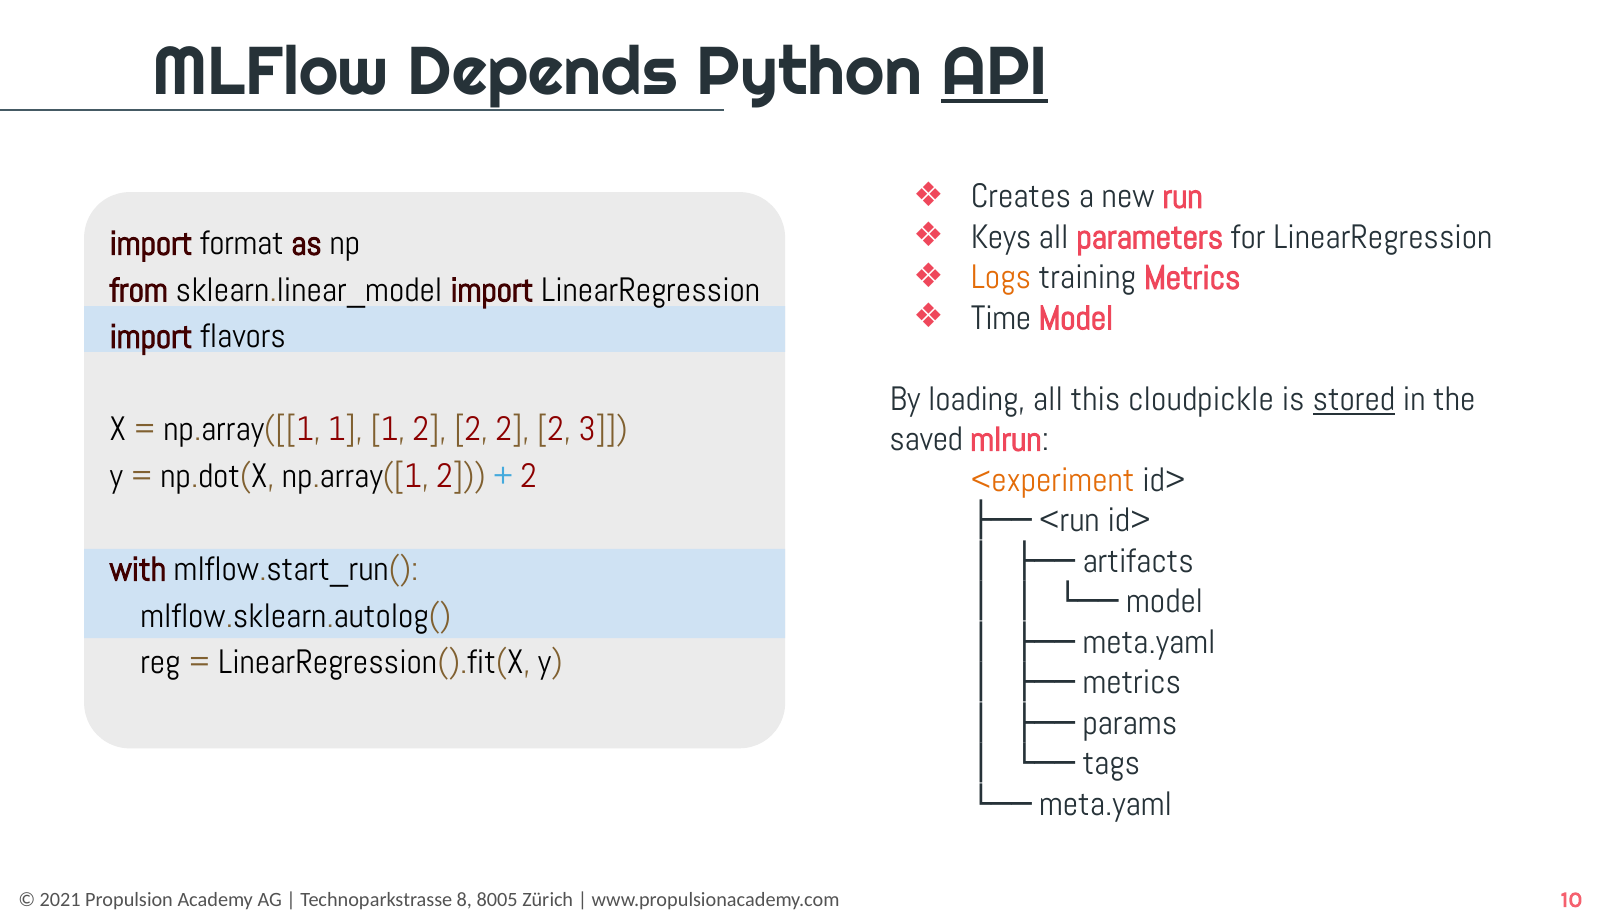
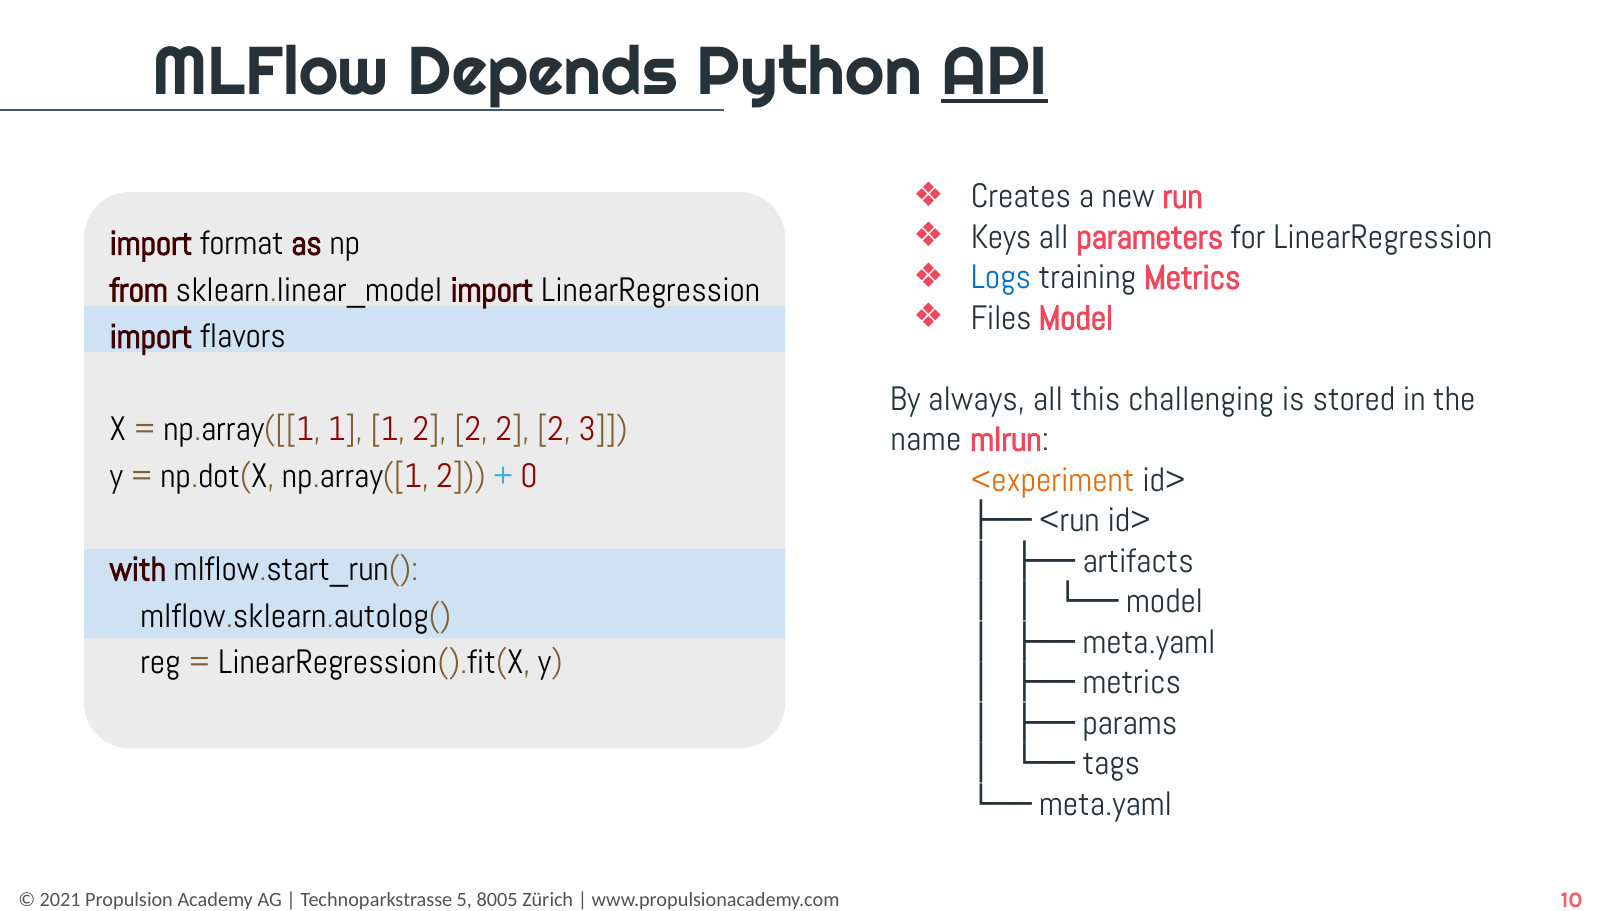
Logs colour: orange -> blue
Time: Time -> Files
loading: loading -> always
cloudpickle: cloudpickle -> challenging
stored underline: present -> none
saved: saved -> name
2 at (529, 476): 2 -> 0
8: 8 -> 5
